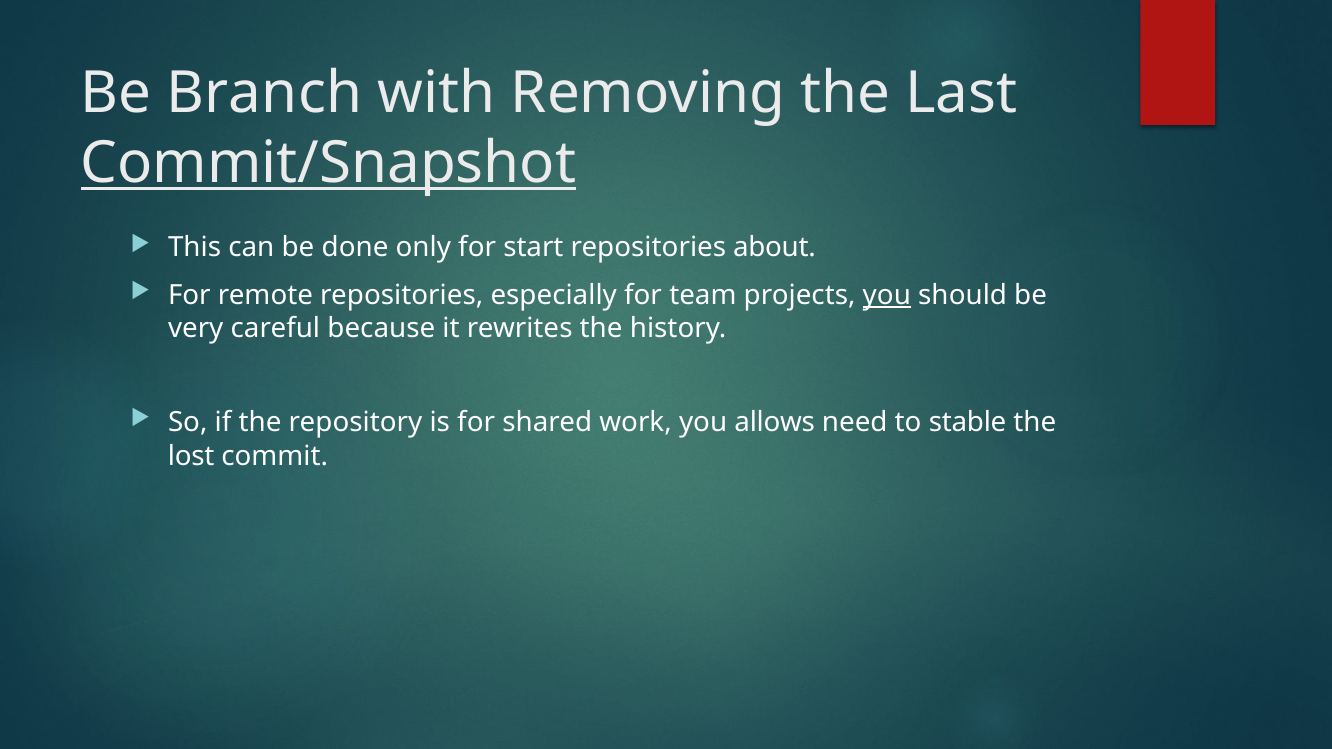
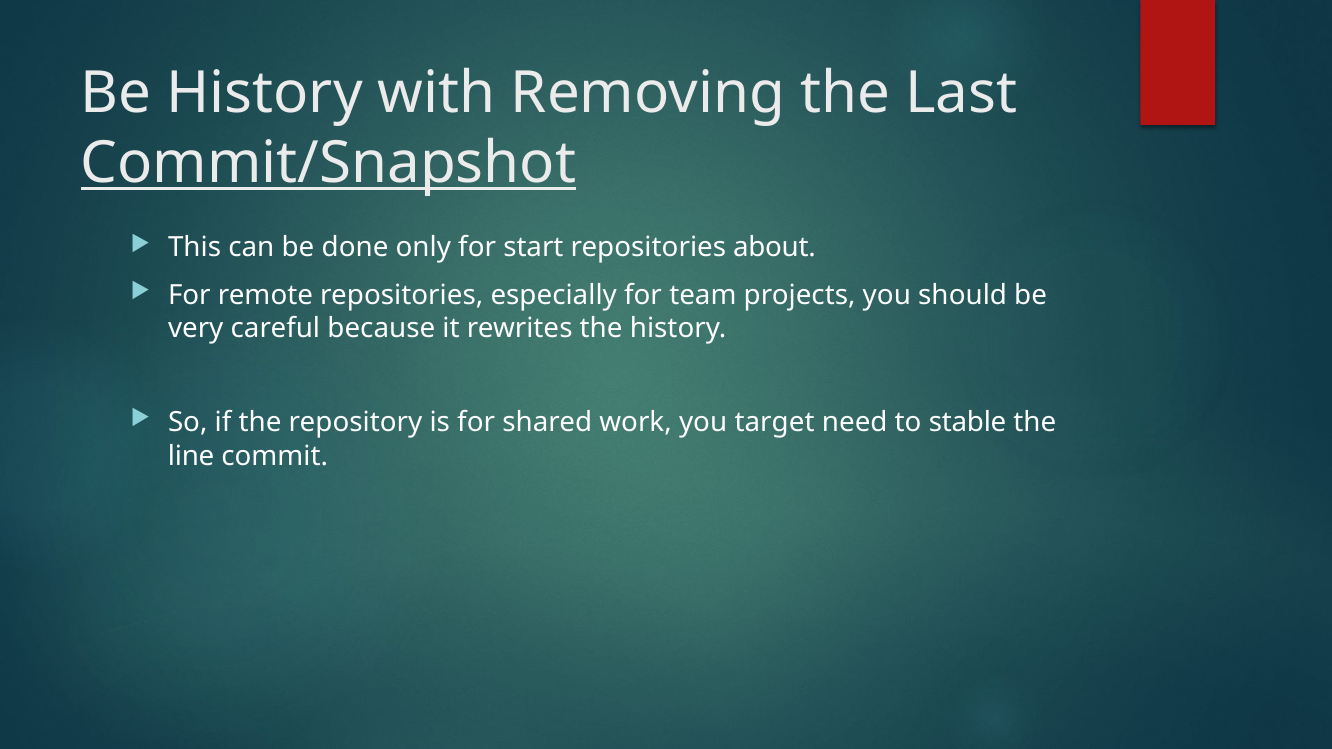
Be Branch: Branch -> History
you at (887, 295) underline: present -> none
allows: allows -> target
lost: lost -> line
